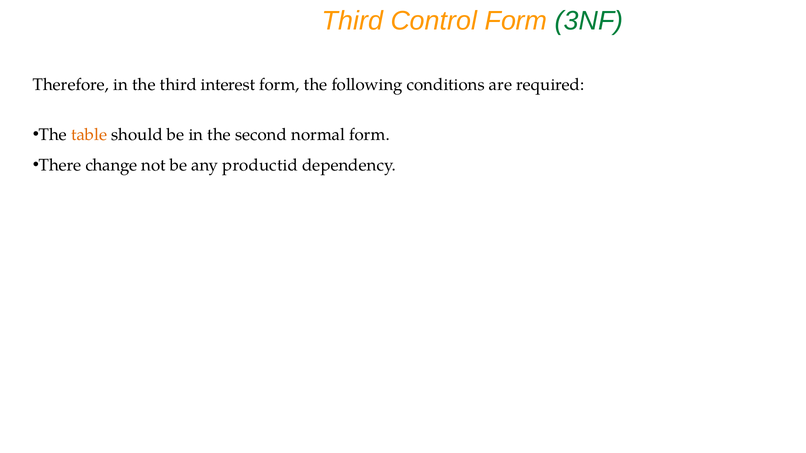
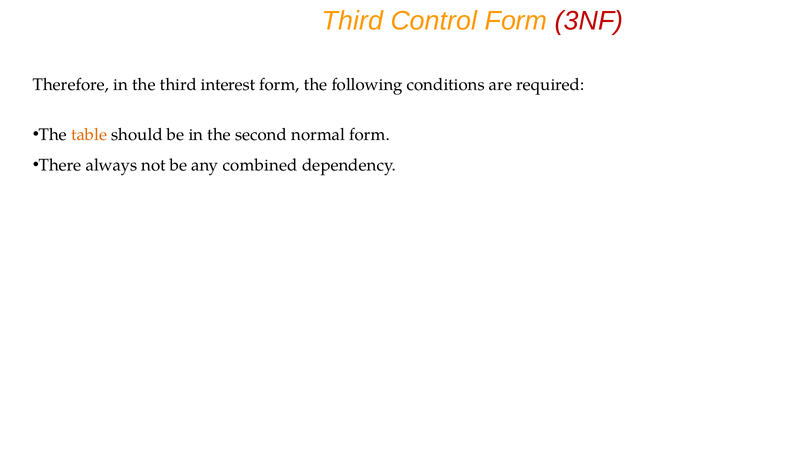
3NF colour: green -> red
change: change -> always
productid: productid -> combined
